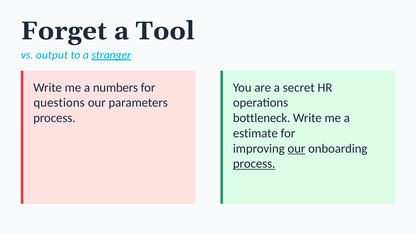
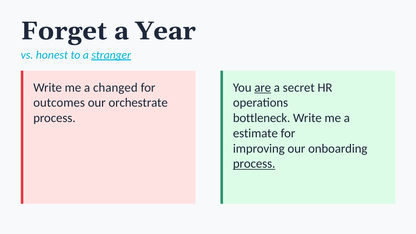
Tool: Tool -> Year
output: output -> honest
numbers: numbers -> changed
are underline: none -> present
questions: questions -> outcomes
parameters: parameters -> orchestrate
our at (296, 149) underline: present -> none
